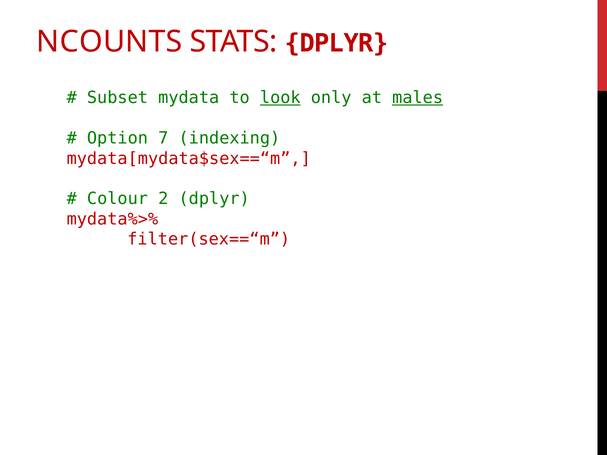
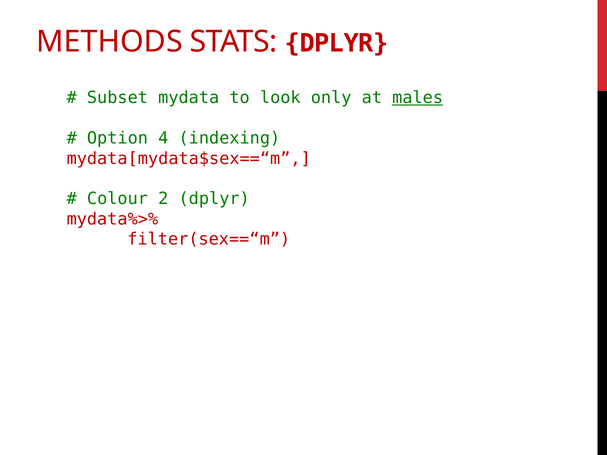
NCOUNTS: NCOUNTS -> METHODS
look underline: present -> none
7: 7 -> 4
